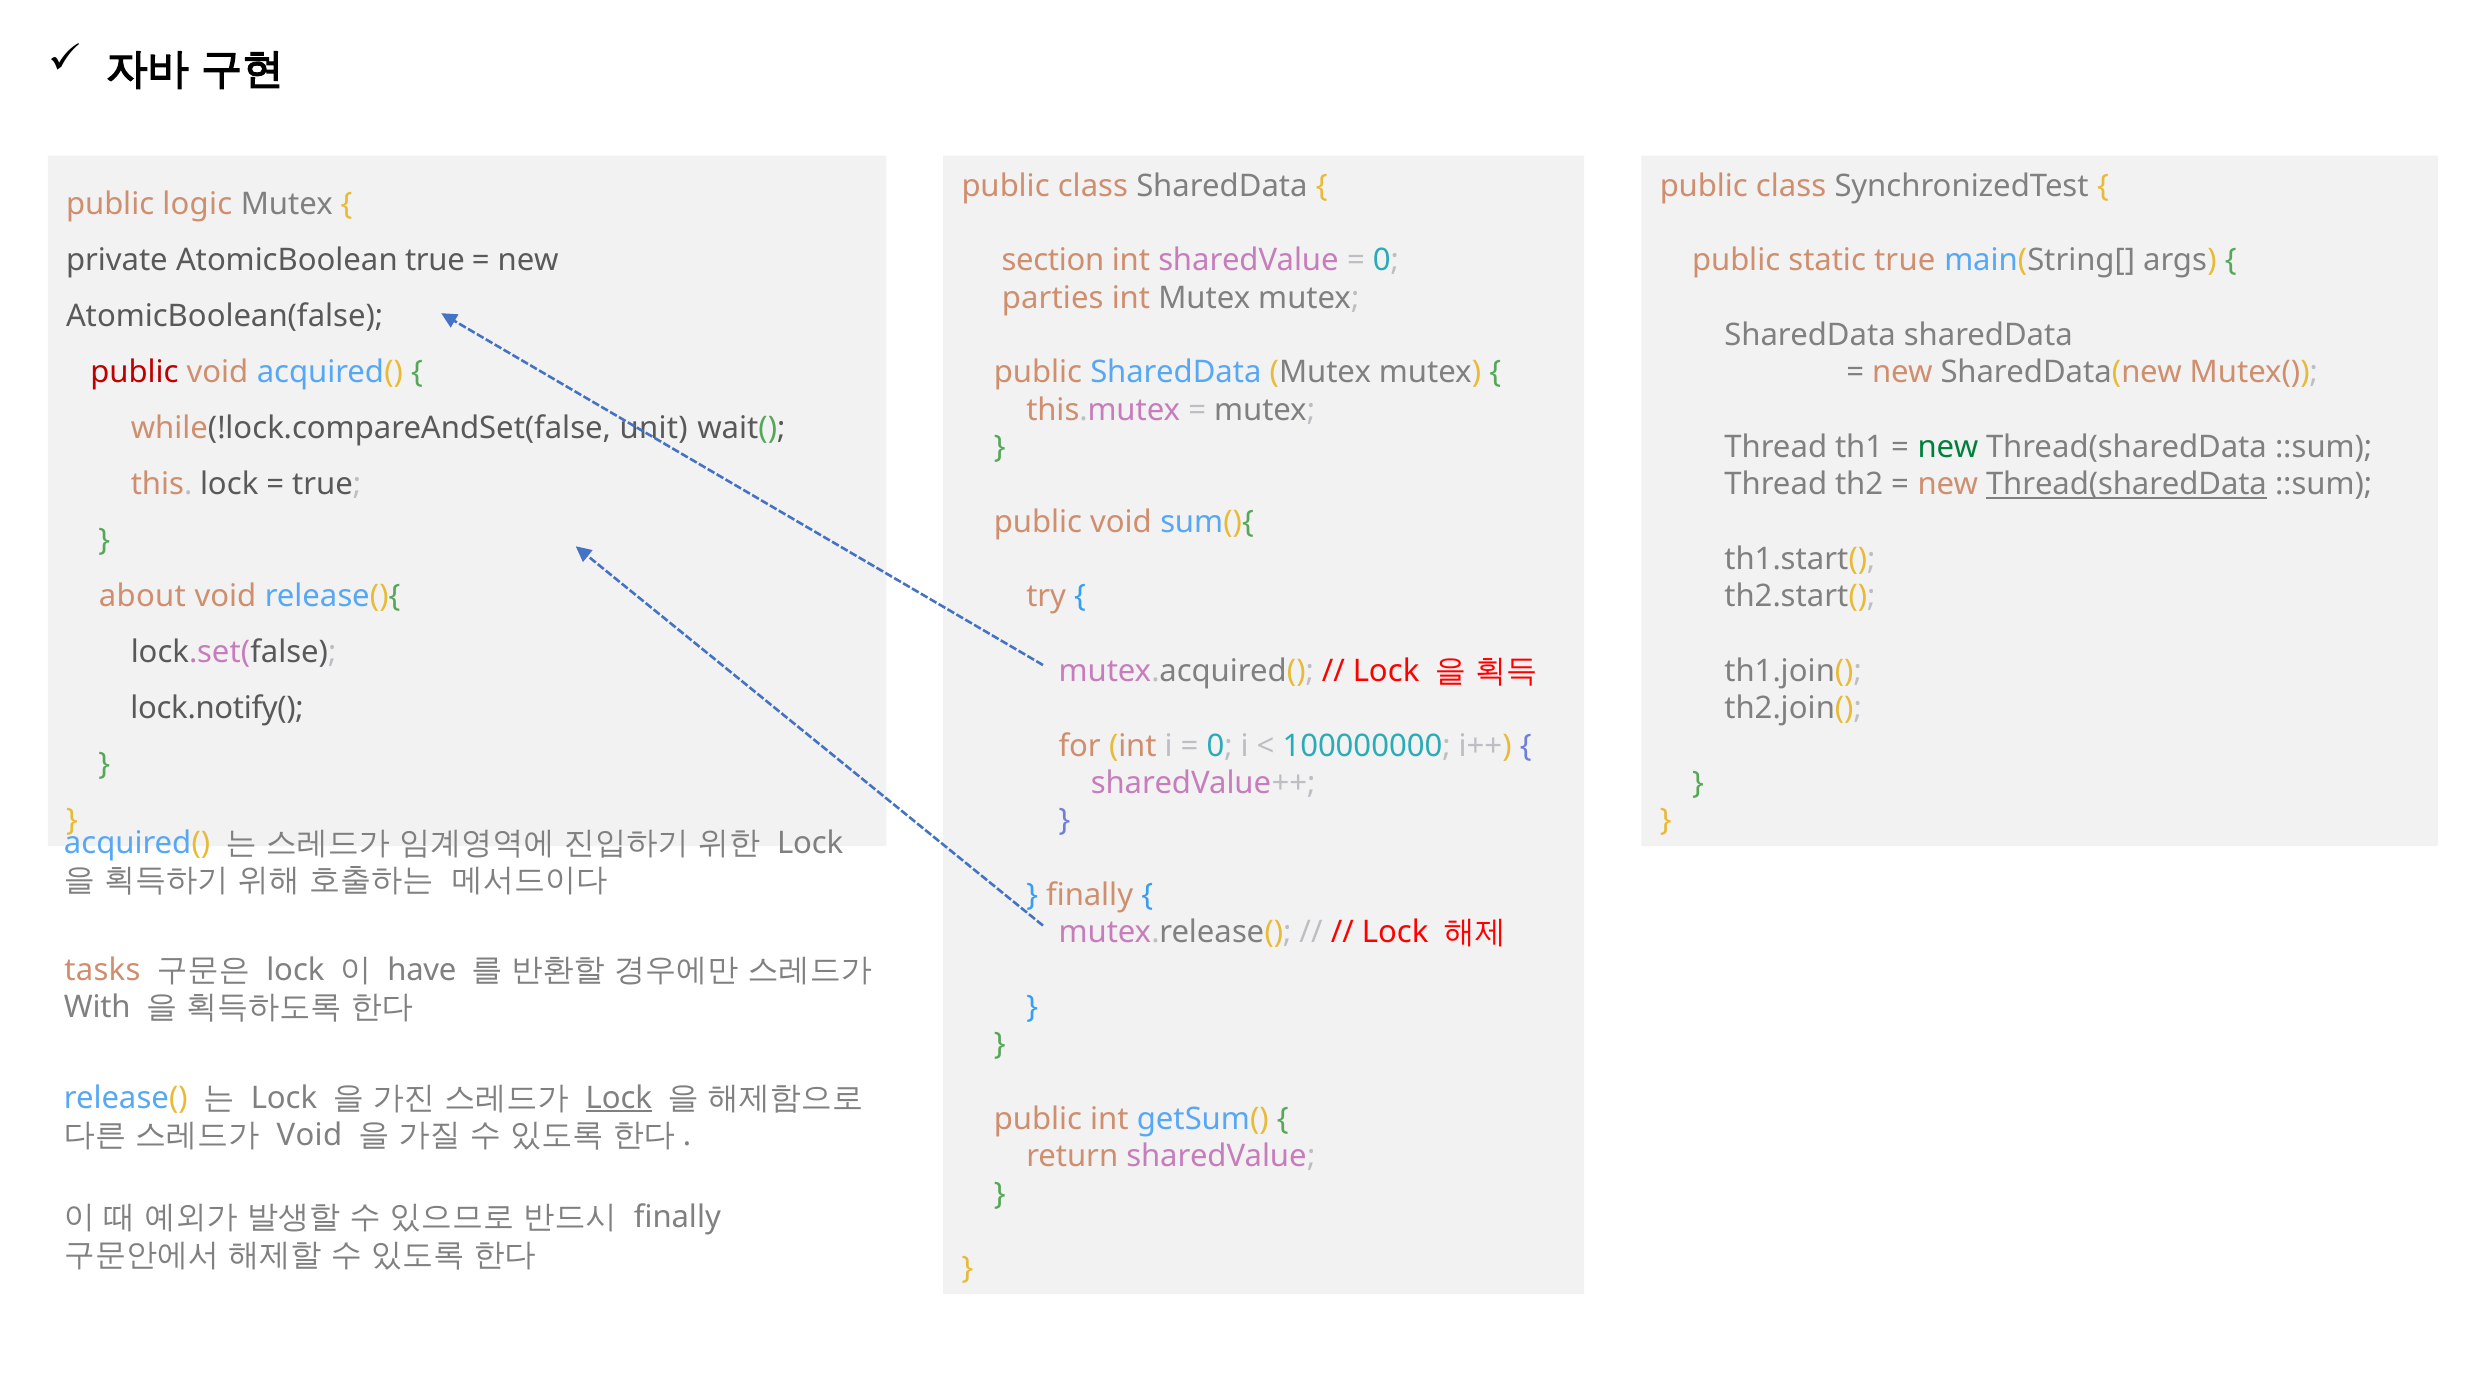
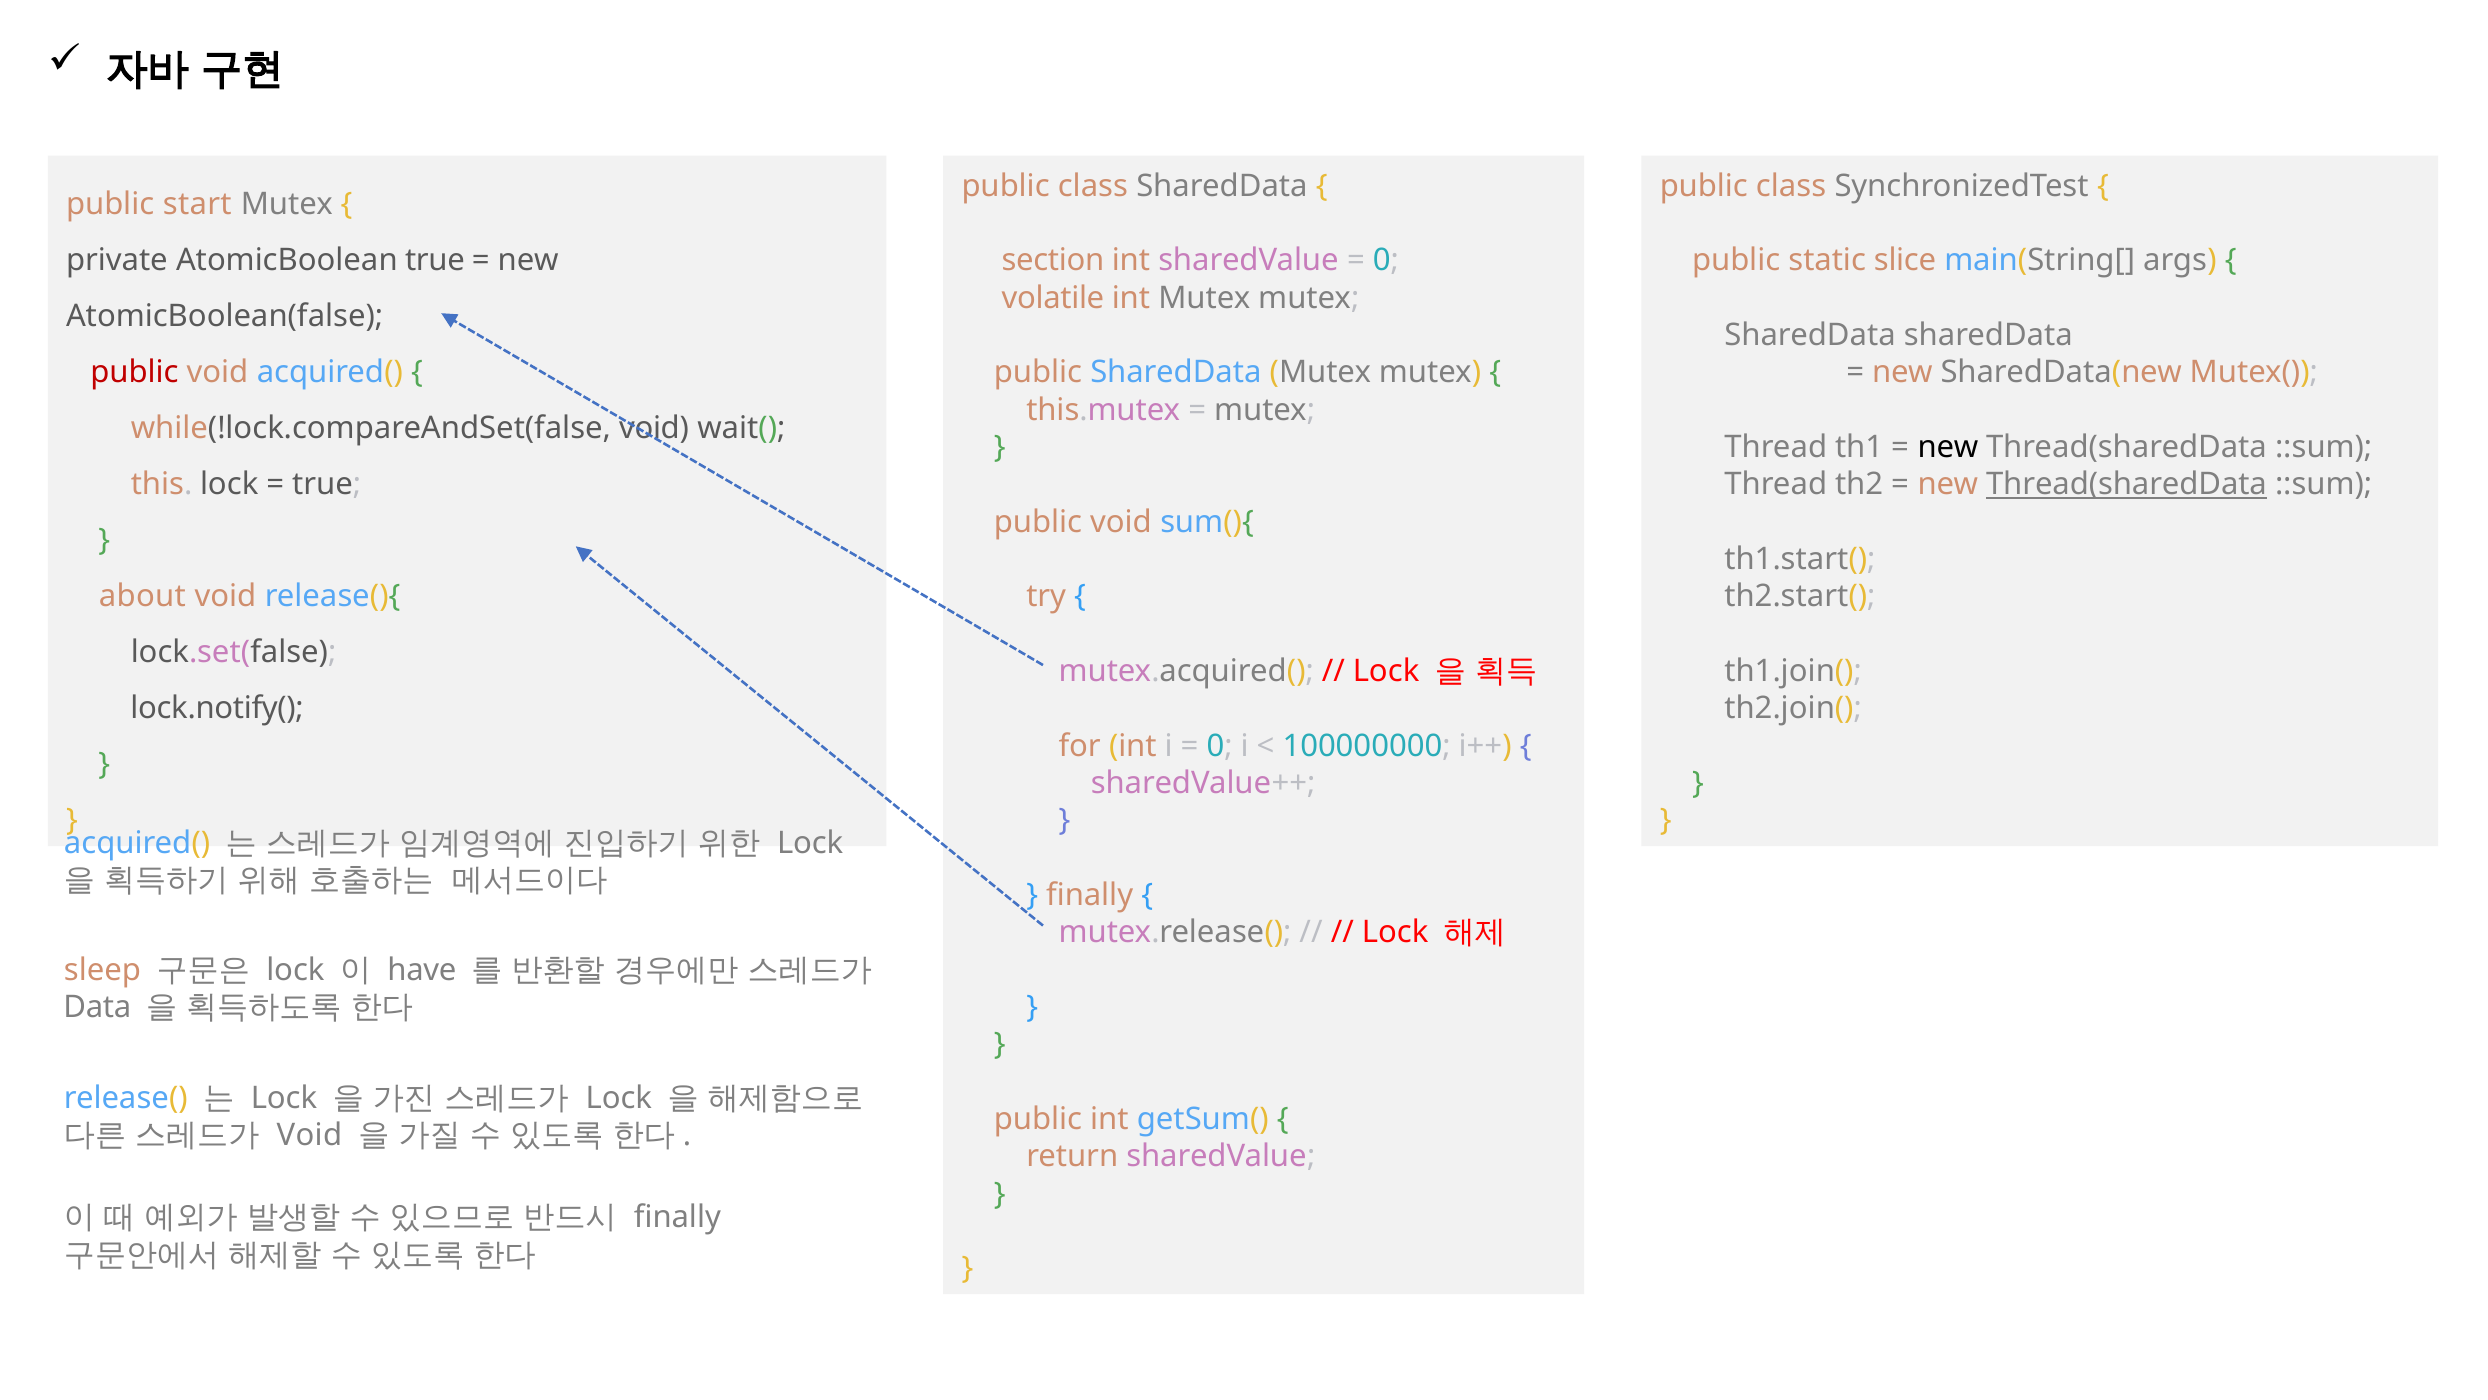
logic: logic -> start
static true: true -> slice
parties: parties -> volatile
while(!lock.compareAndSet(false unit: unit -> void
new at (1948, 447) colour: green -> black
tasks: tasks -> sleep
With: With -> Data
Lock at (619, 1098) underline: present -> none
